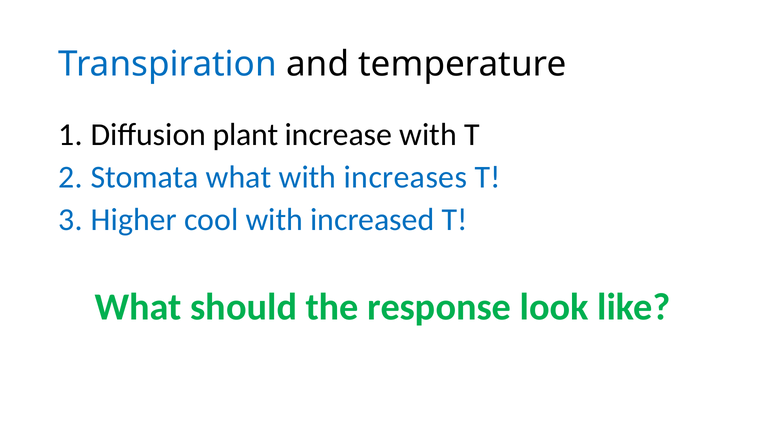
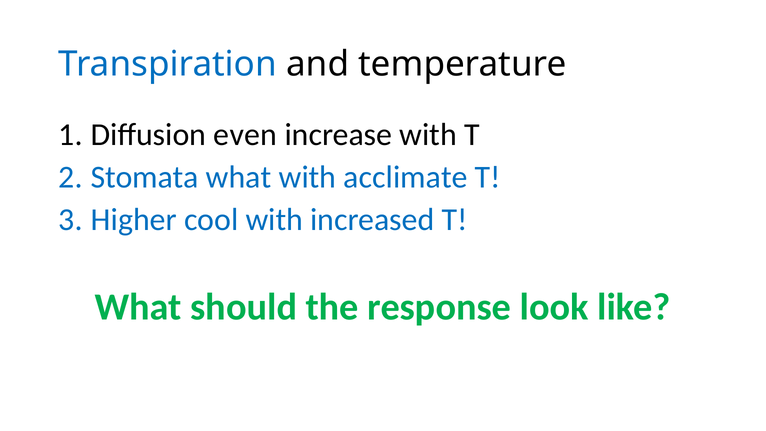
plant: plant -> even
increases: increases -> acclimate
